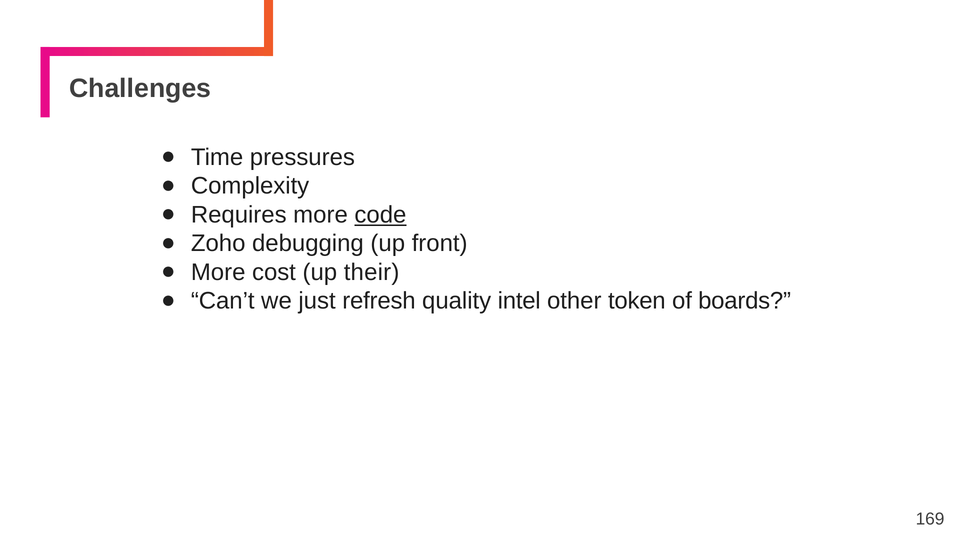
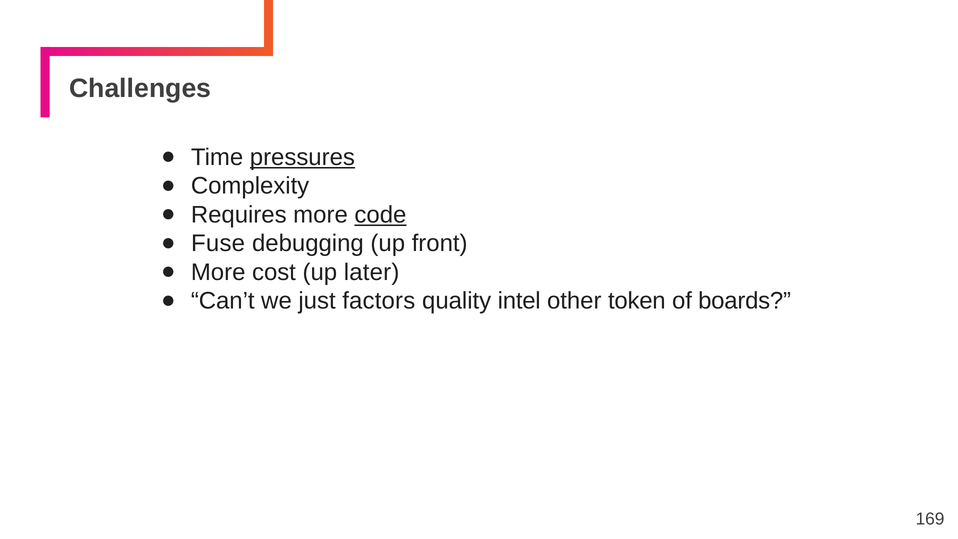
pressures underline: none -> present
Zoho: Zoho -> Fuse
their: their -> later
refresh: refresh -> factors
